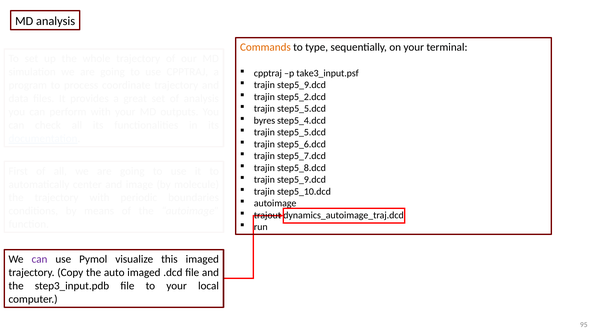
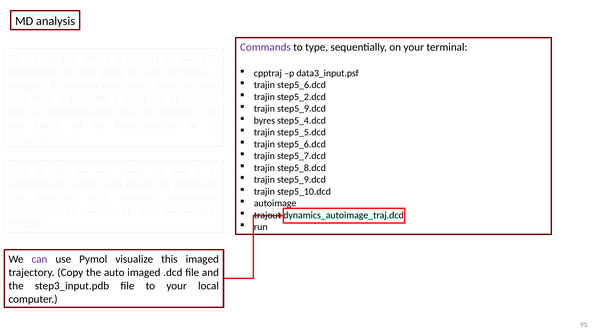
Commands colour: orange -> purple
take3_input.psf: take3_input.psf -> data3_input.psf
step5_9.dcd at (301, 85): step5_9.dcd -> step5_6.dcd
step5_5.dcd at (301, 109): step5_5.dcd -> step5_9.dcd
